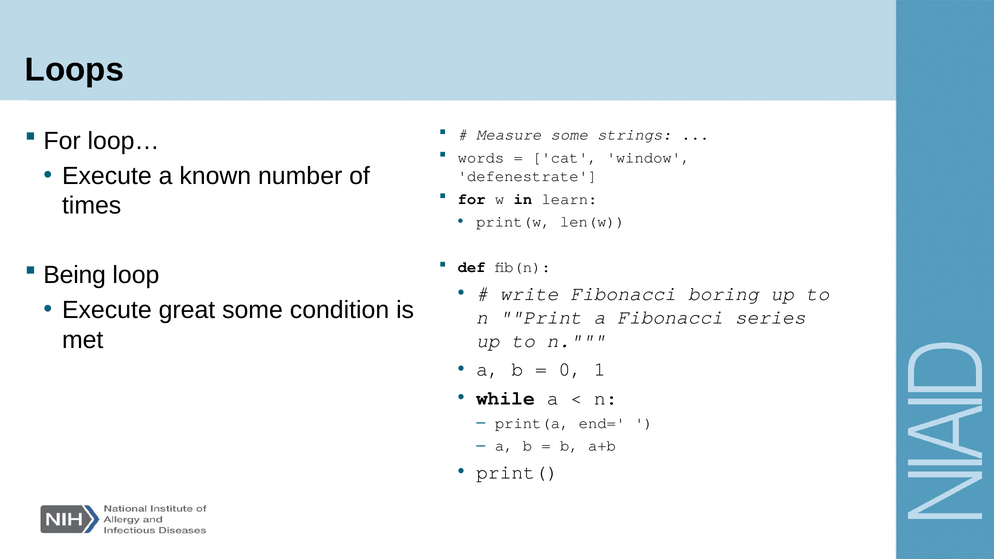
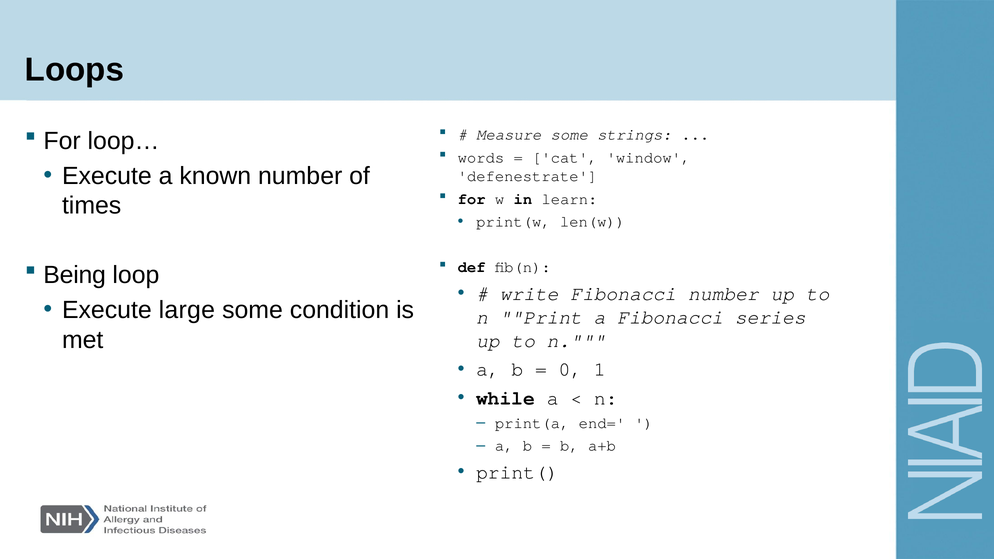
Fibonacci boring: boring -> number
great: great -> large
